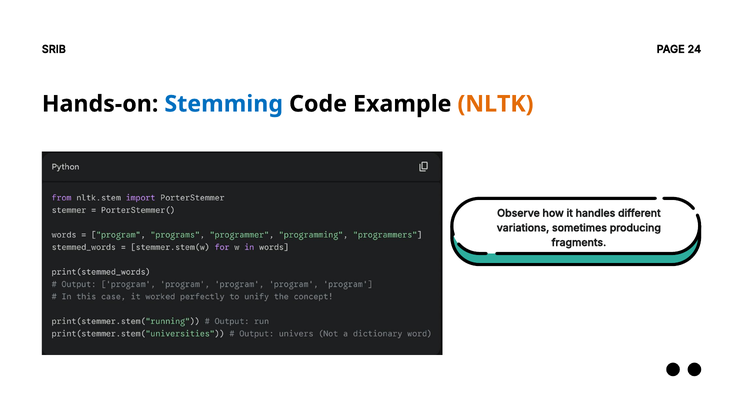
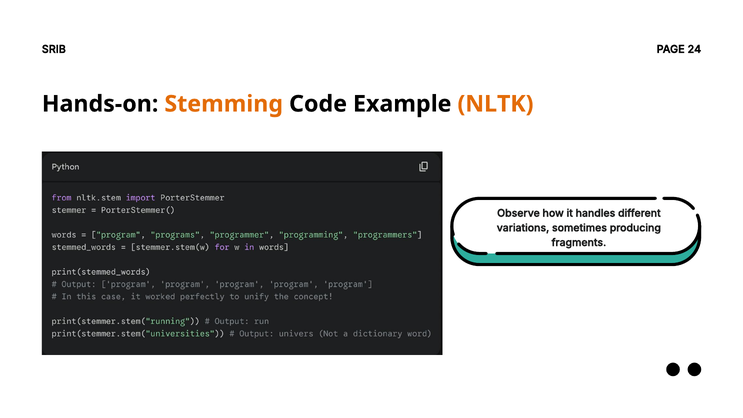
Stemming colour: blue -> orange
